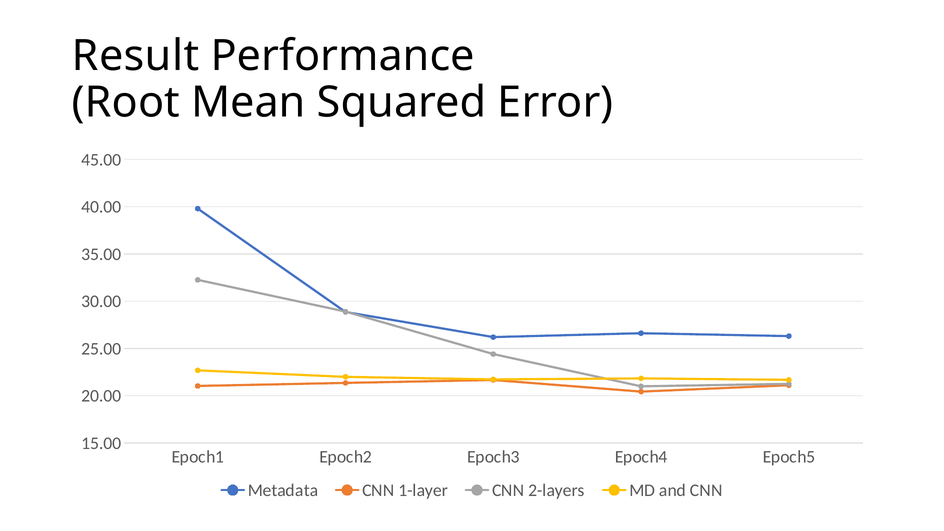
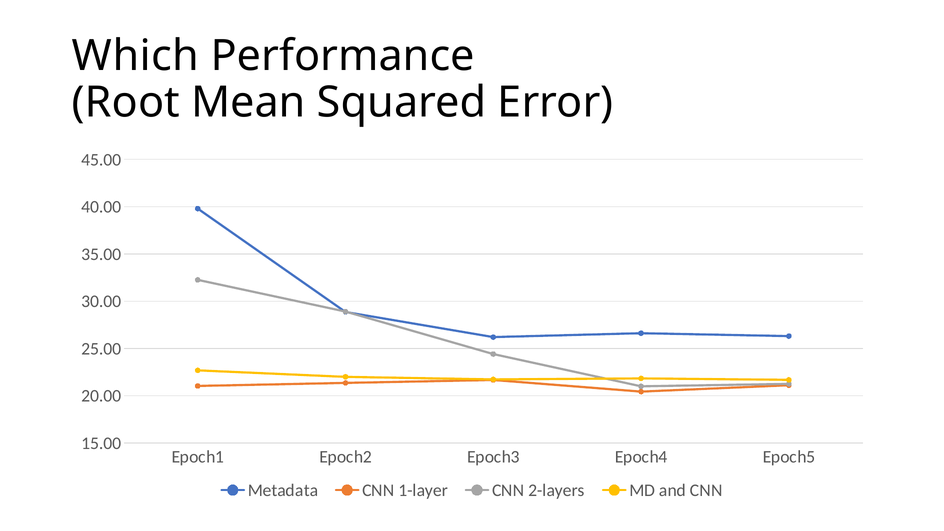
Result: Result -> Which
